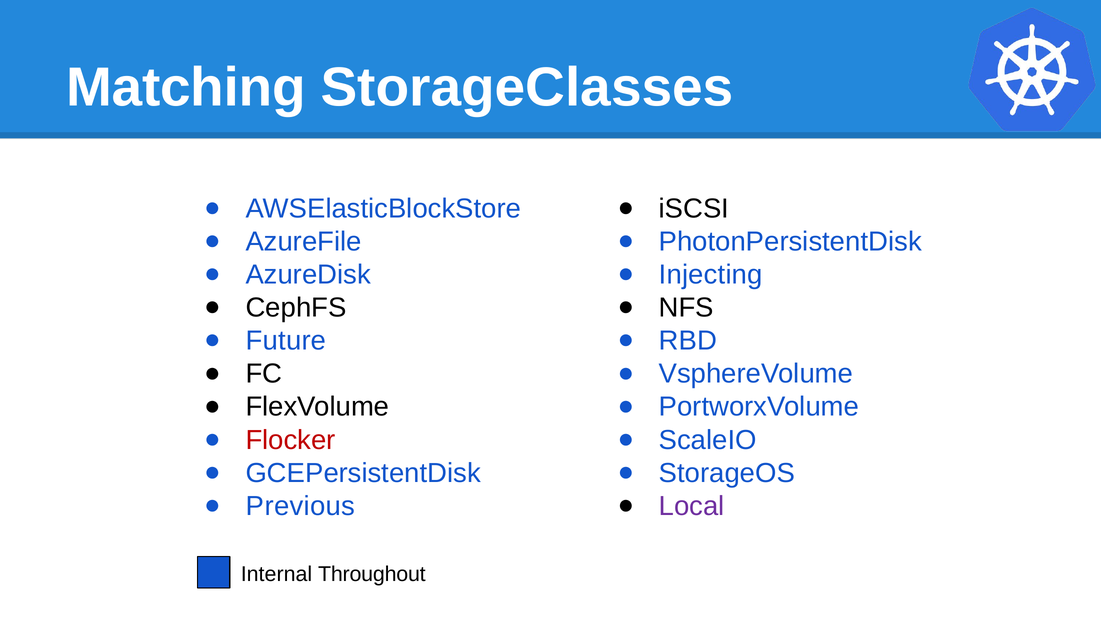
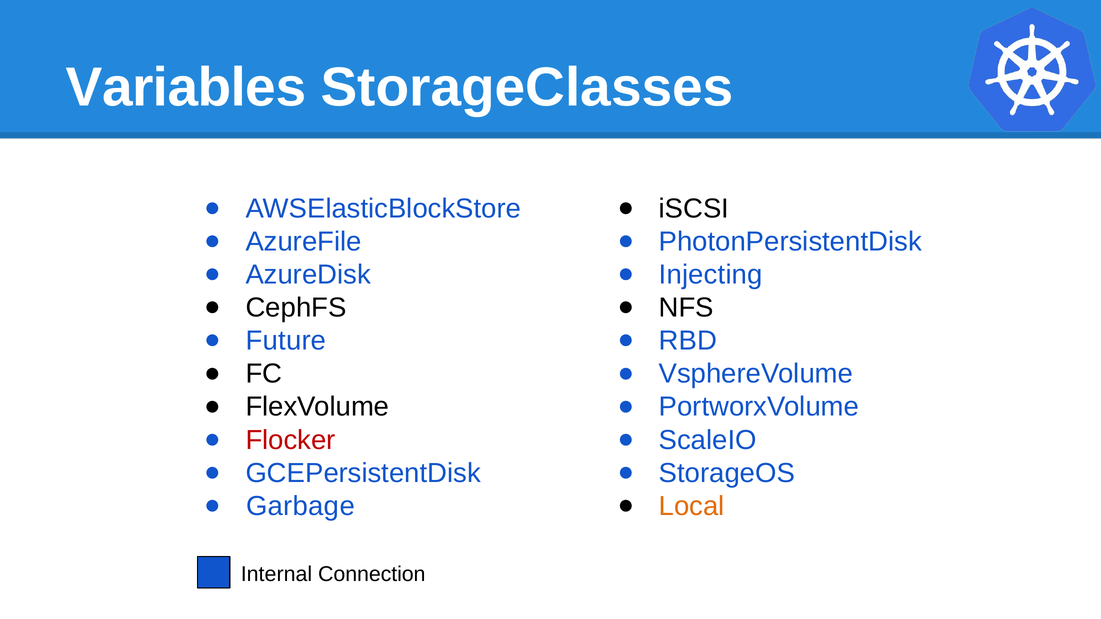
Matching: Matching -> Variables
Previous: Previous -> Garbage
Local colour: purple -> orange
Throughout: Throughout -> Connection
